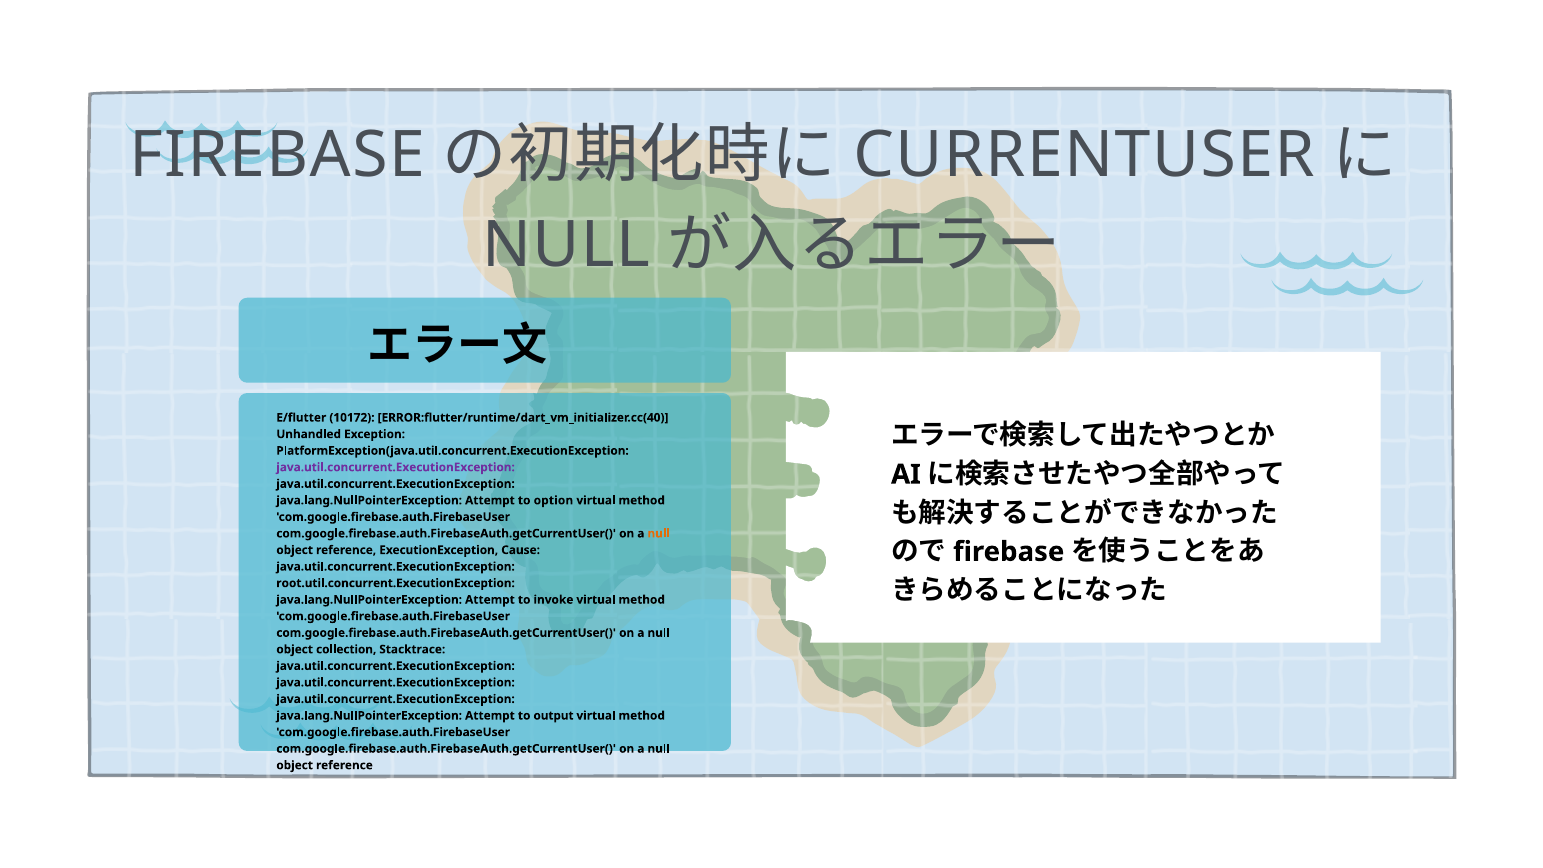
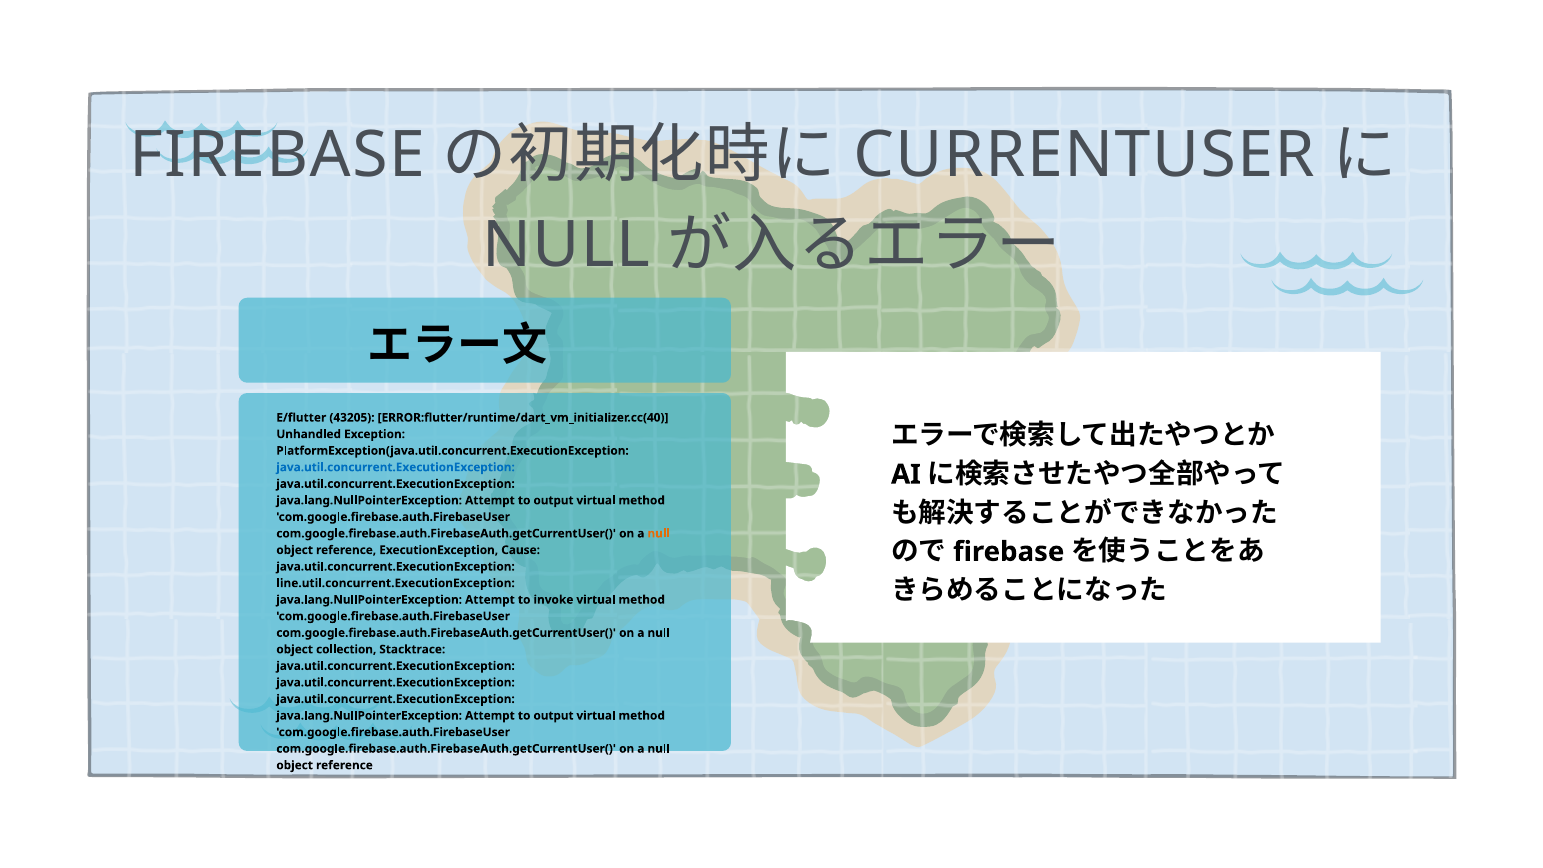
10172: 10172 -> 43205
java.util.concurrent.ExecutionException at (396, 467) colour: purple -> blue
option at (553, 500): option -> output
root.util.concurrent.ExecutionException: root.util.concurrent.ExecutionException -> line.util.concurrent.ExecutionException
